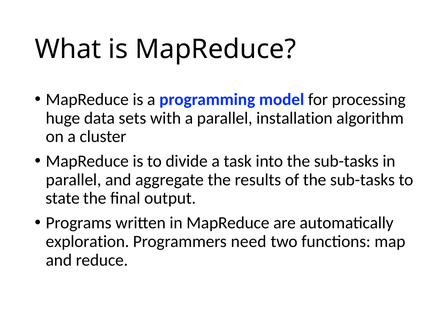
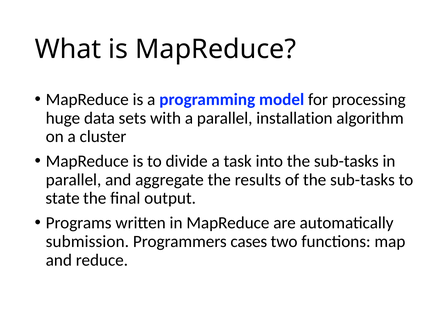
exploration: exploration -> submission
need: need -> cases
